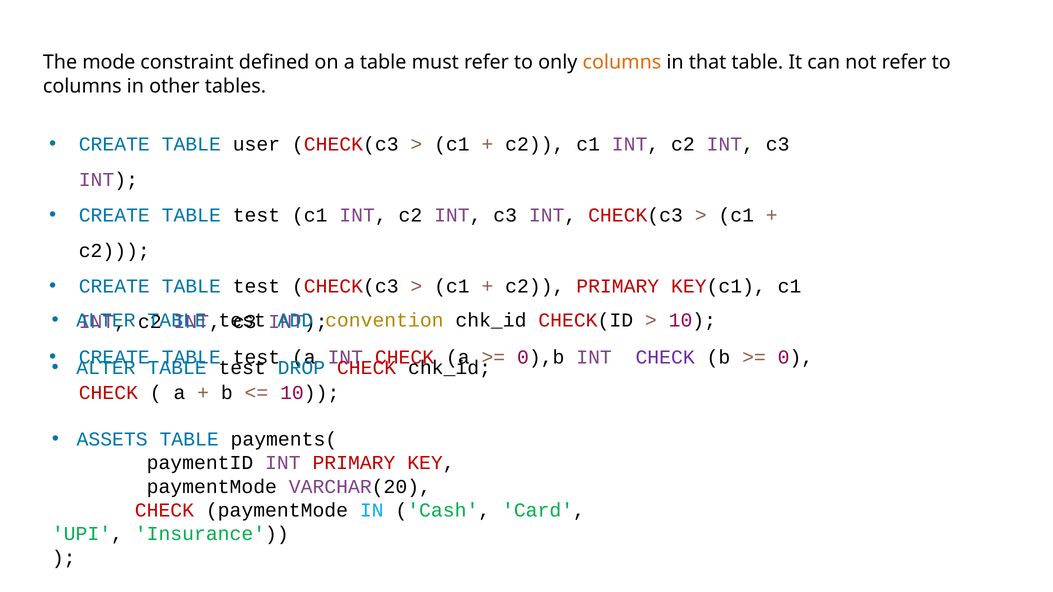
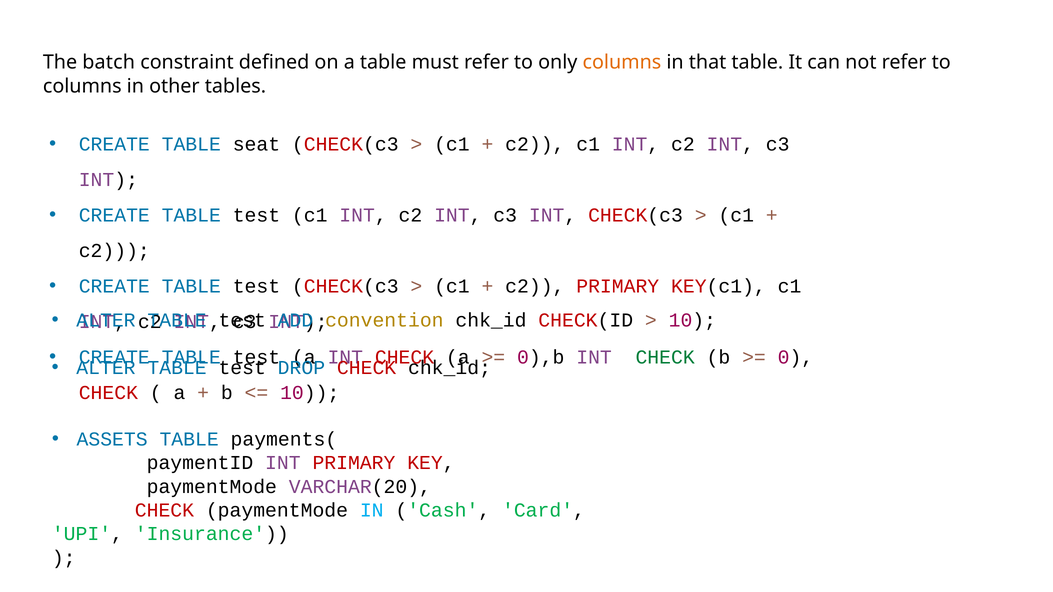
mode: mode -> batch
user: user -> seat
CHECK at (665, 357) colour: purple -> green
